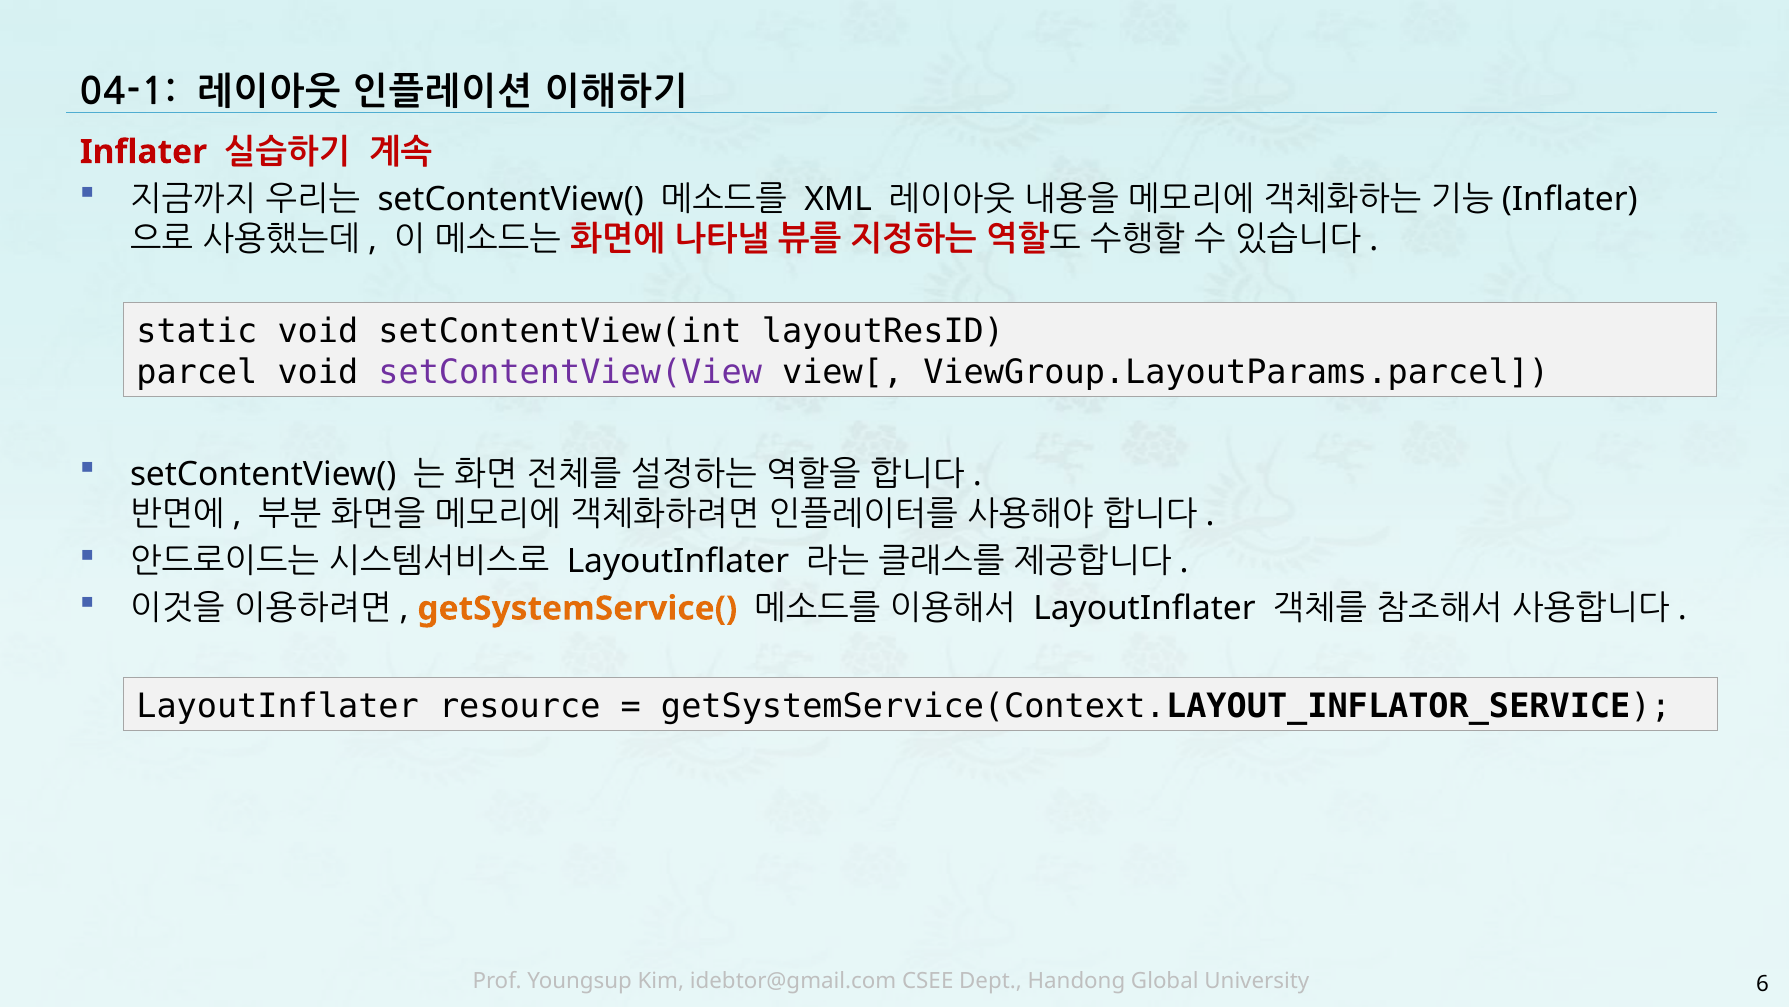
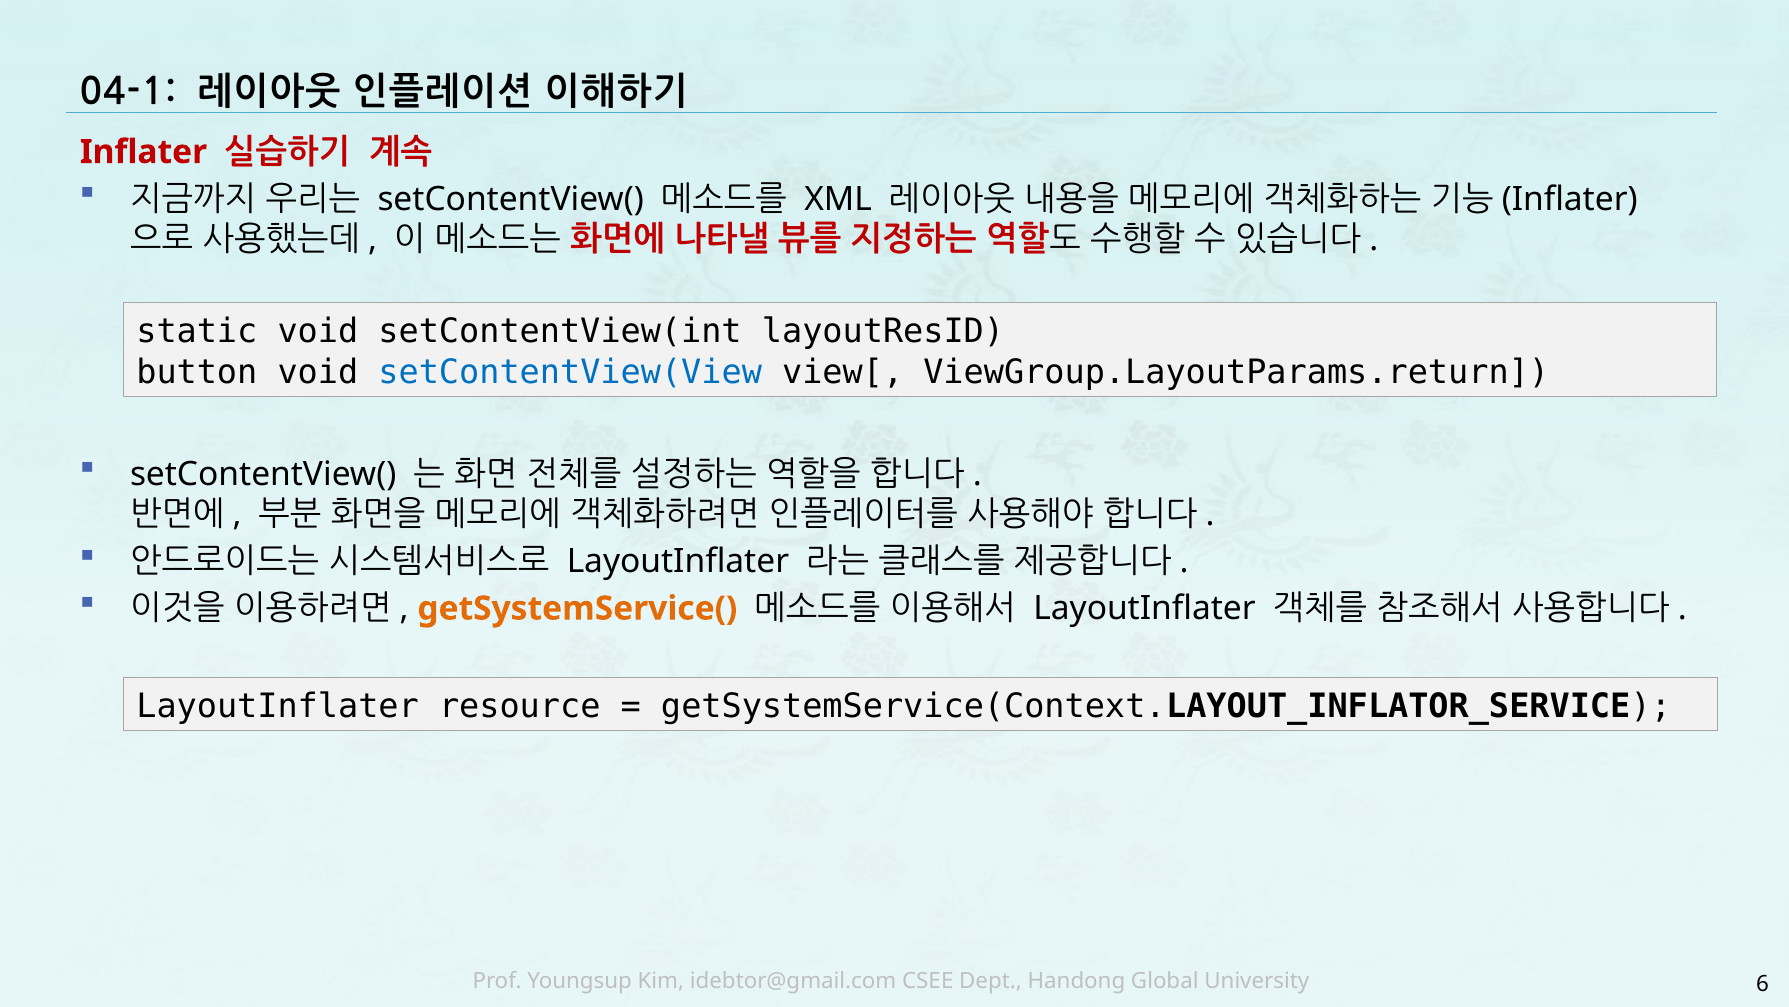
parcel: parcel -> button
setContentView(View colour: purple -> blue
ViewGroup.LayoutParams.parcel: ViewGroup.LayoutParams.parcel -> ViewGroup.LayoutParams.return
